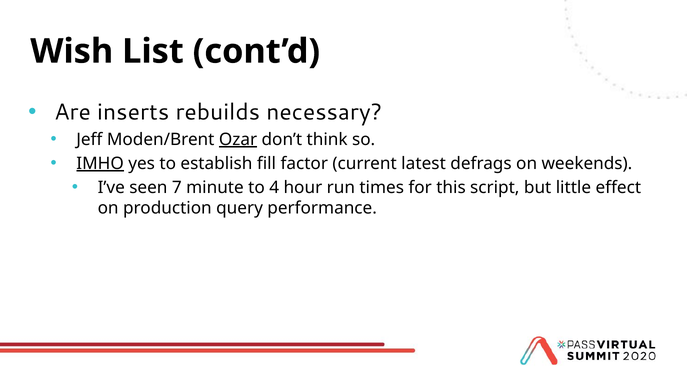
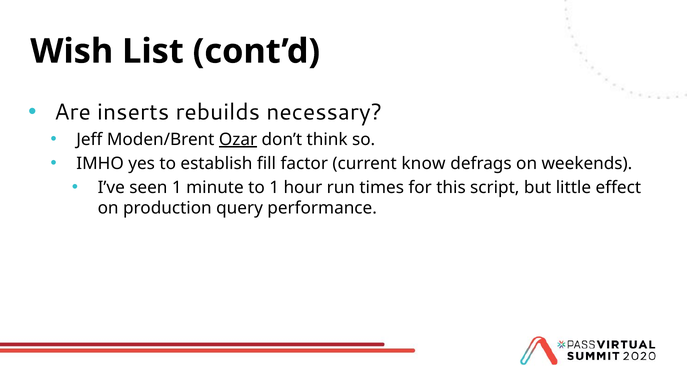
IMHO underline: present -> none
latest: latest -> know
seen 7: 7 -> 1
to 4: 4 -> 1
